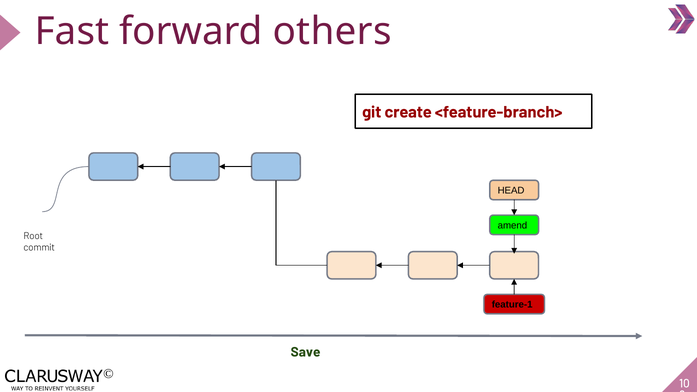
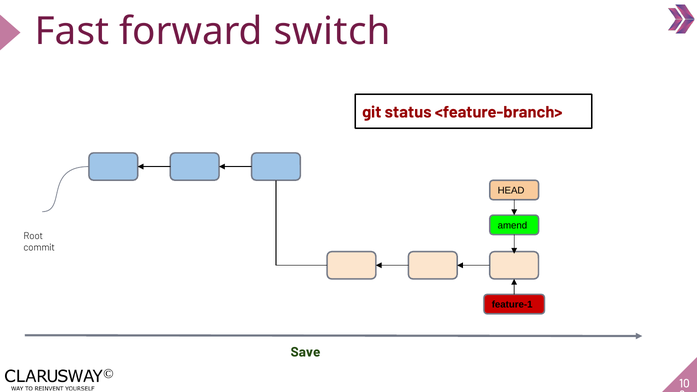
others: others -> switch
create: create -> status
